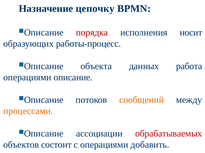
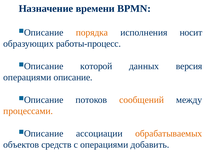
цепочку: цепочку -> времени
порядка colour: red -> orange
объекта: объекта -> которой
работа: работа -> версия
обрабатываемых colour: red -> orange
состоит: состоит -> средств
